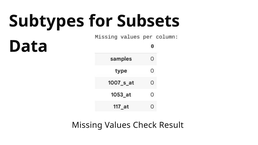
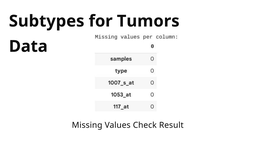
Subsets: Subsets -> Tumors
